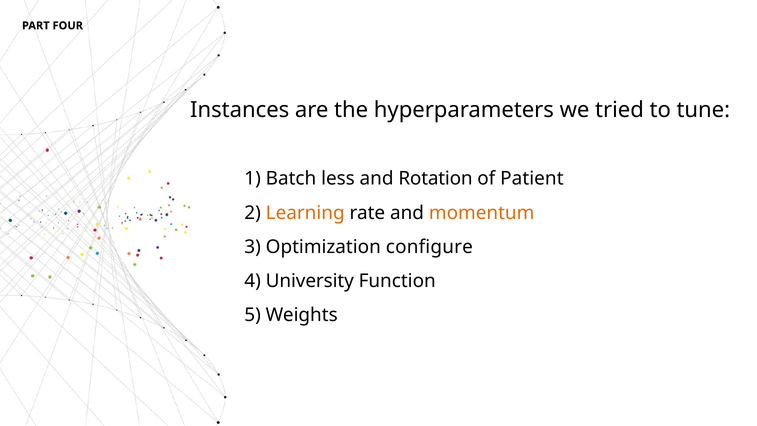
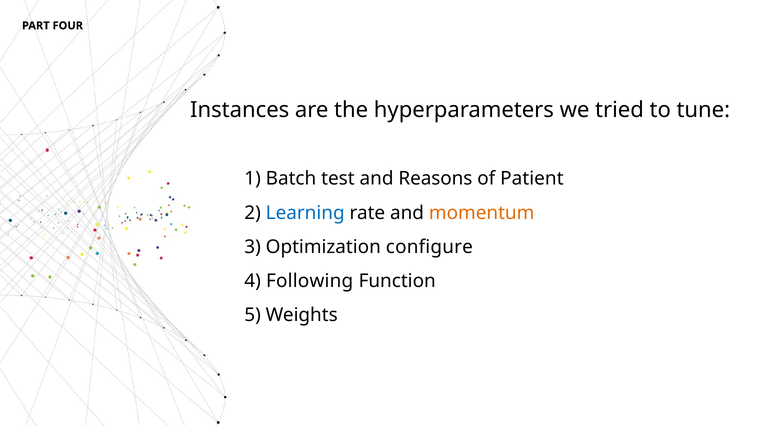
less: less -> test
Rotation: Rotation -> Reasons
Learning colour: orange -> blue
University: University -> Following
